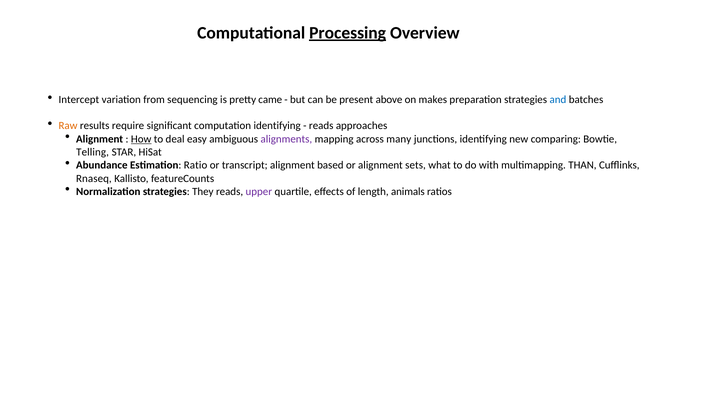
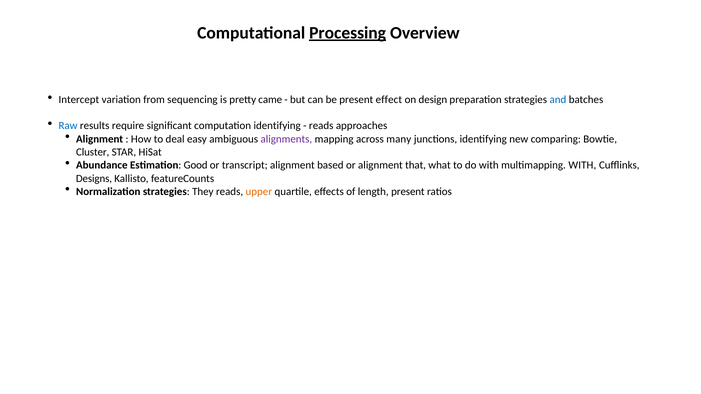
above: above -> effect
makes: makes -> design
Raw colour: orange -> blue
How underline: present -> none
Telling: Telling -> Cluster
Ratio: Ratio -> Good
sets: sets -> that
multimapping THAN: THAN -> WITH
Rnaseq: Rnaseq -> Designs
upper colour: purple -> orange
length animals: animals -> present
